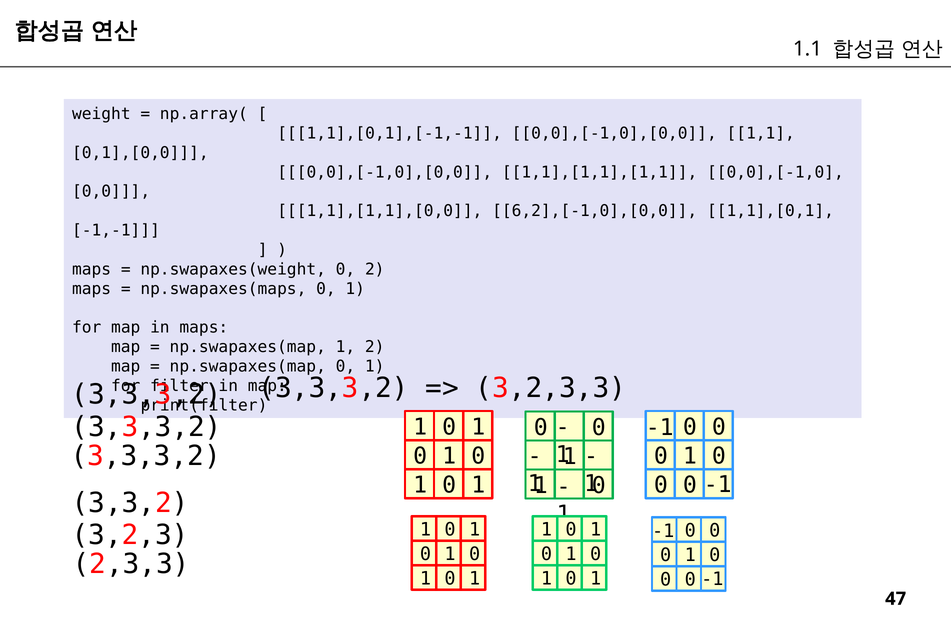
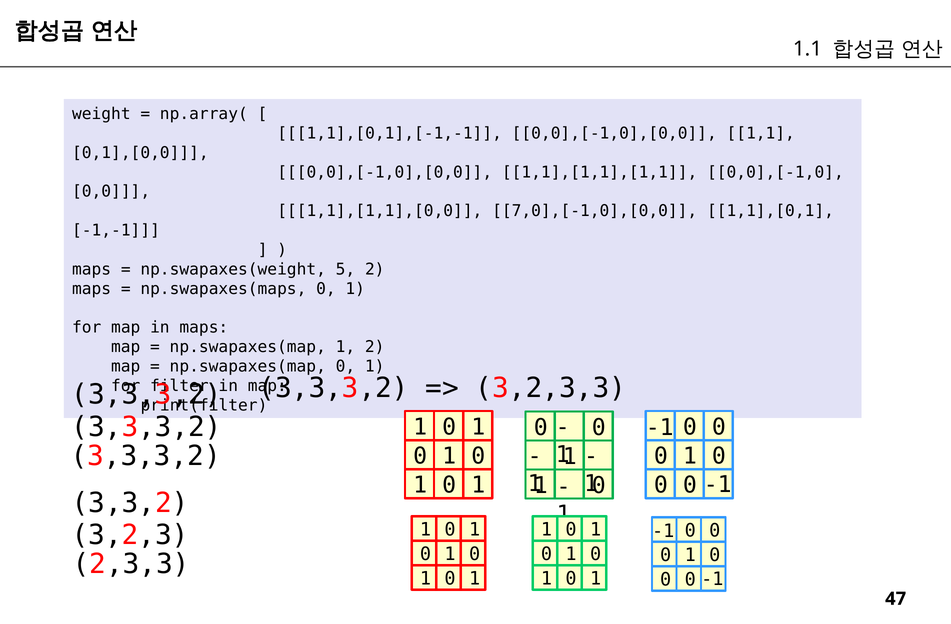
6,2],[-1,0],[0,0: 6,2],[-1,0],[0,0 -> 7,0],[-1,0],[0,0
np.swapaxes(weight 0: 0 -> 5
